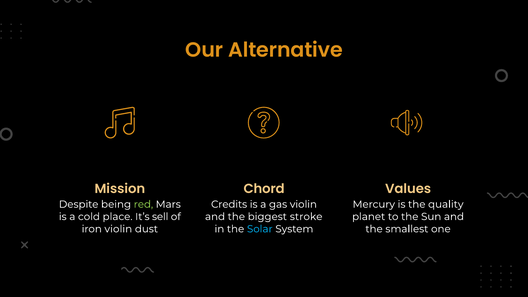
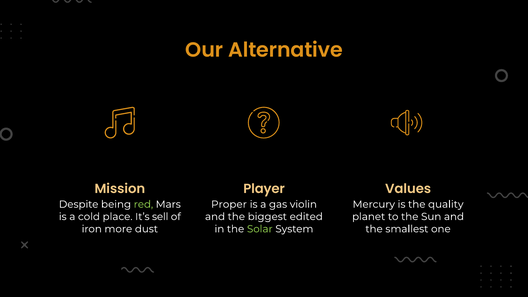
Chord: Chord -> Player
Credits: Credits -> Proper
stroke: stroke -> edited
iron violin: violin -> more
Solar colour: light blue -> light green
